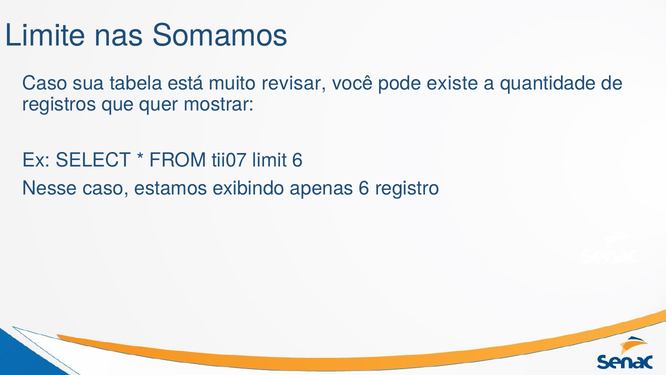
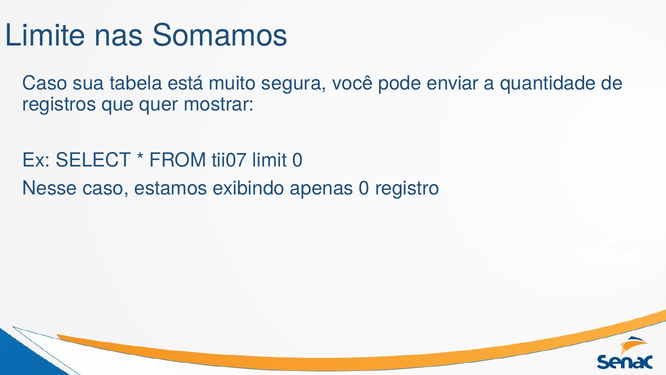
revisar: revisar -> segura
existe: existe -> enviar
limit 6: 6 -> 0
apenas 6: 6 -> 0
